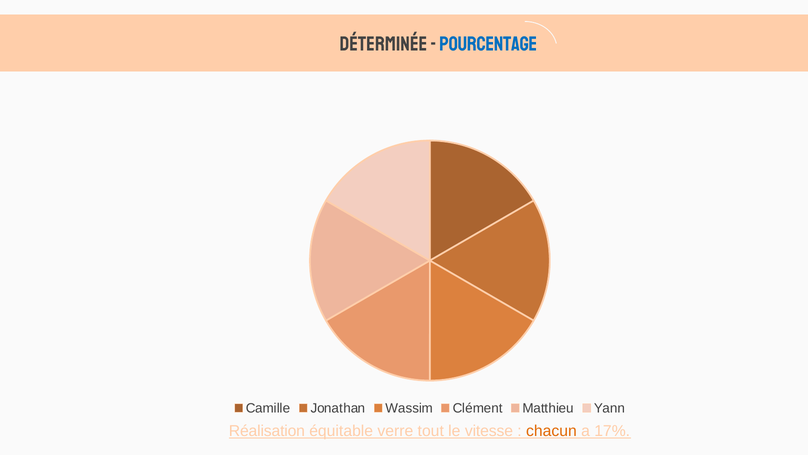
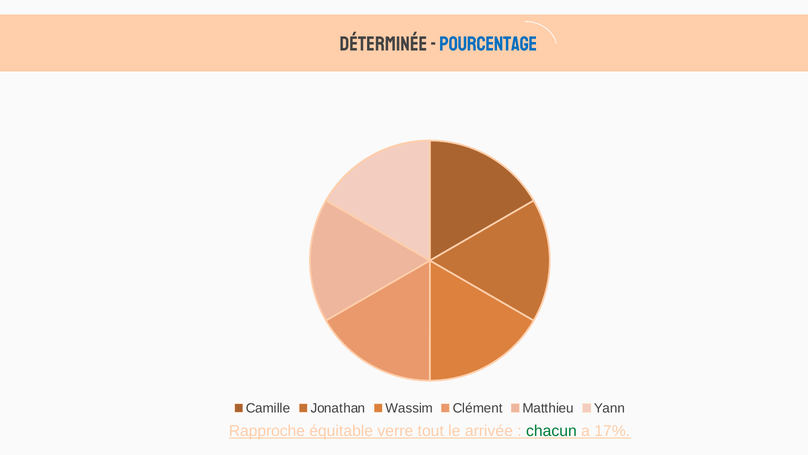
Réalisation: Réalisation -> Rapproche
vitesse: vitesse -> arrivée
chacun colour: orange -> green
